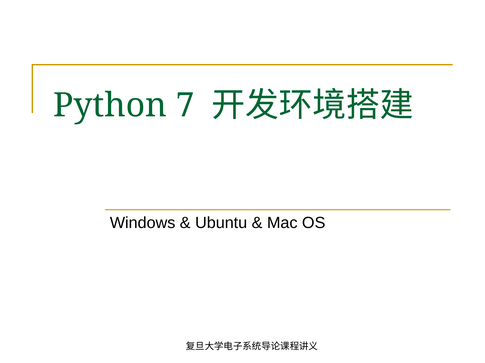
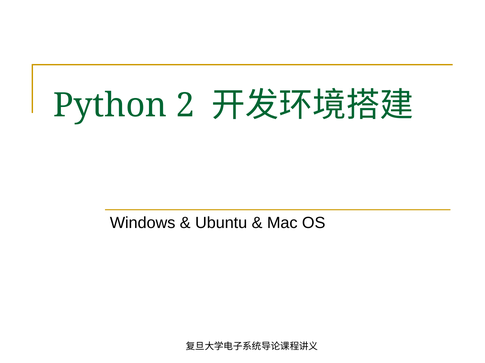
7: 7 -> 2
